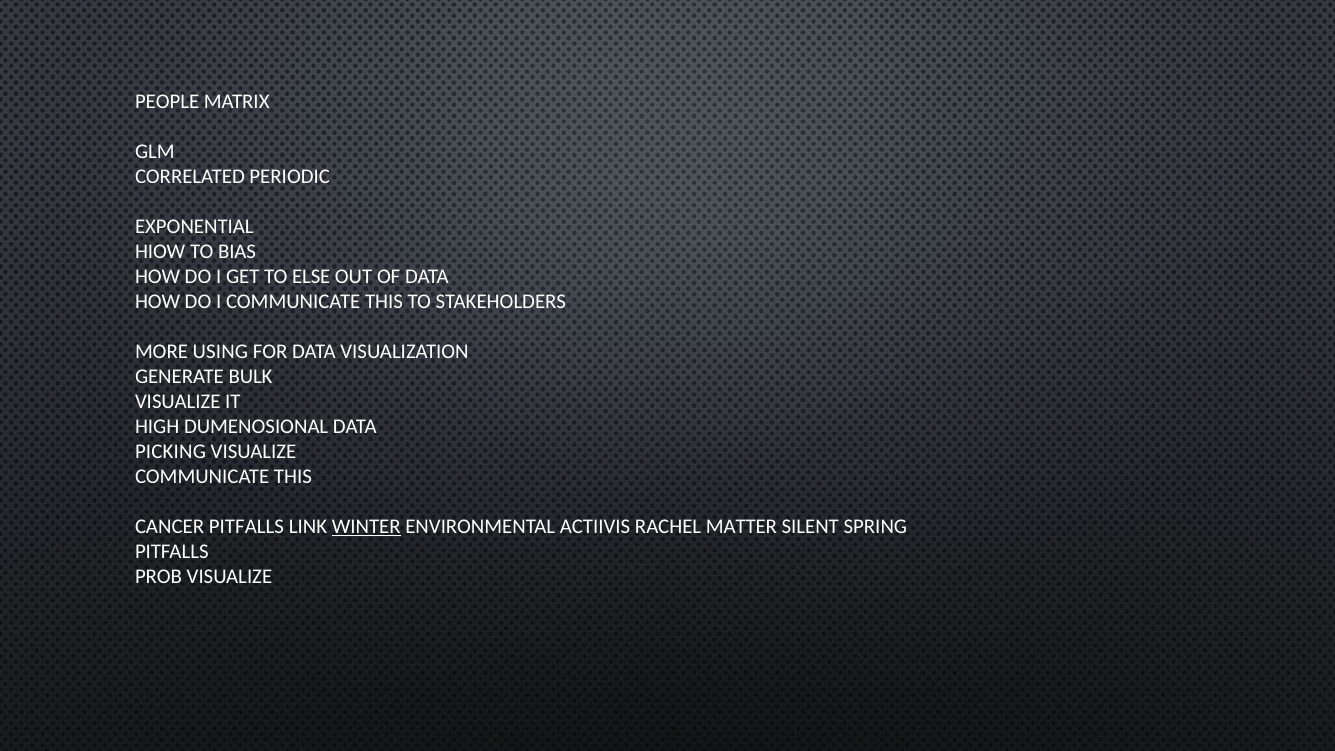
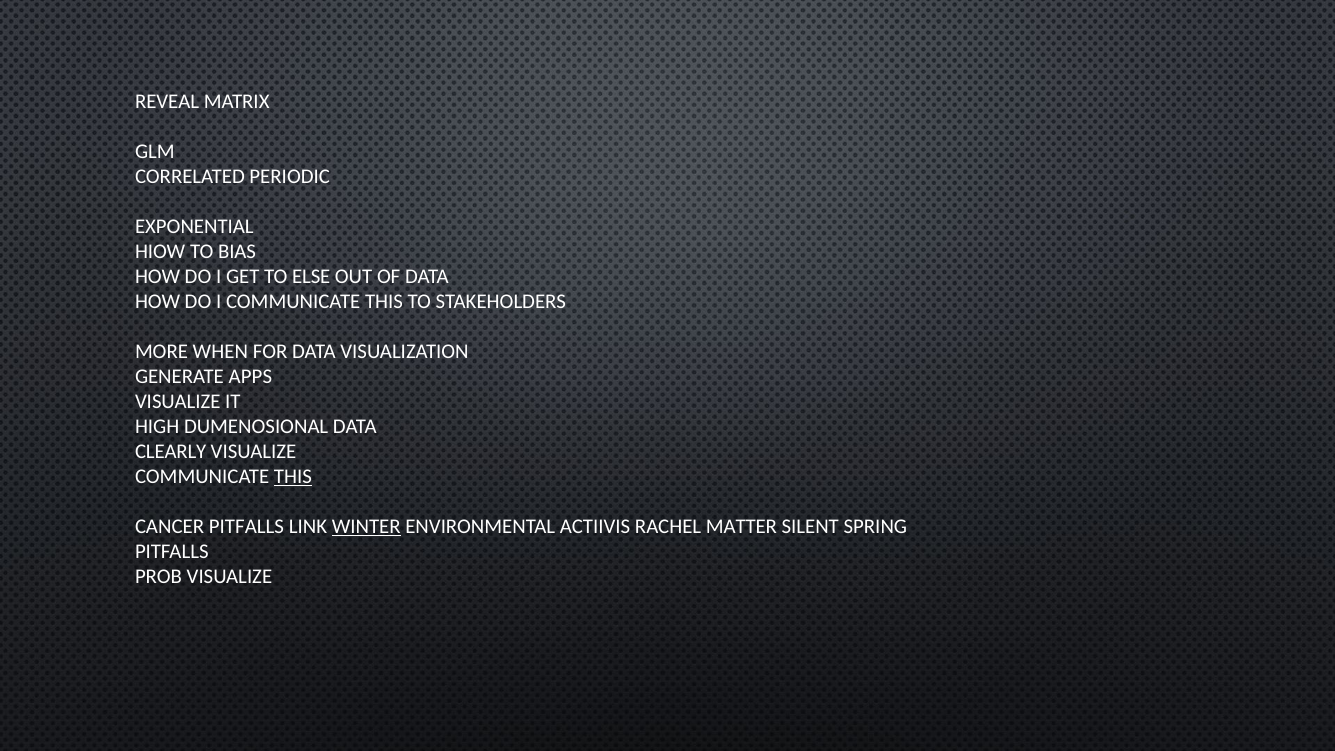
PEOPLE: PEOPLE -> REVEAL
USING: USING -> WHEN
BULK: BULK -> APPS
PICKING: PICKING -> CLEARLY
THIS at (293, 477) underline: none -> present
